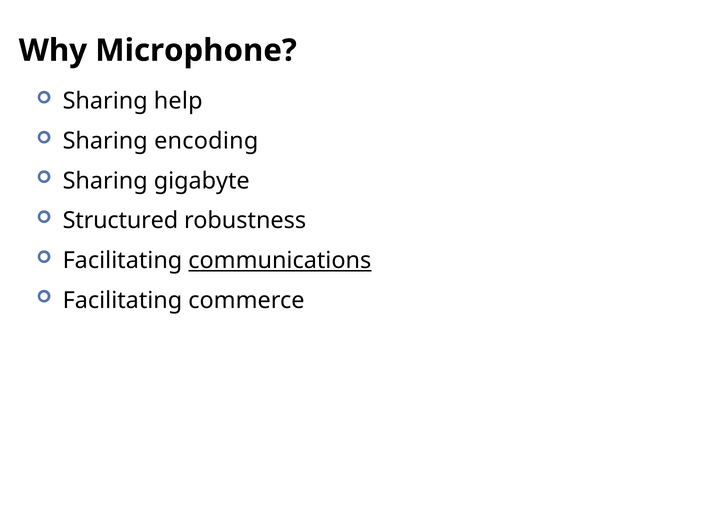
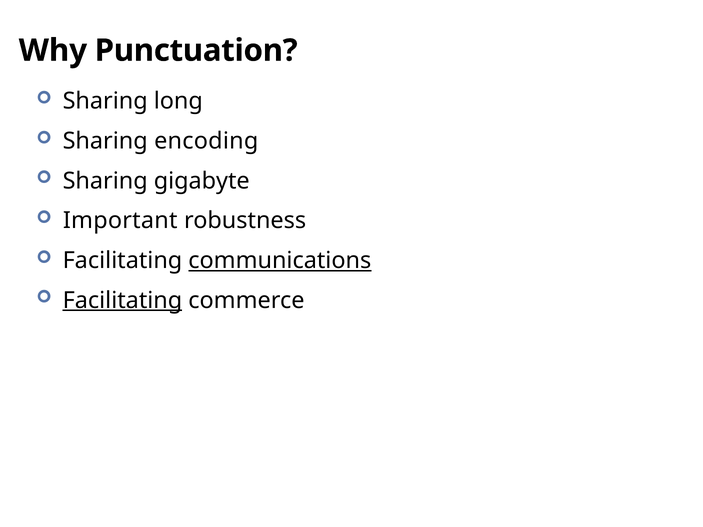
Microphone: Microphone -> Punctuation
help: help -> long
Structured: Structured -> Important
Facilitating at (122, 301) underline: none -> present
